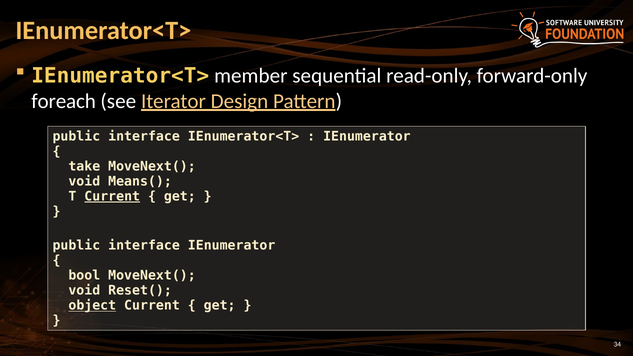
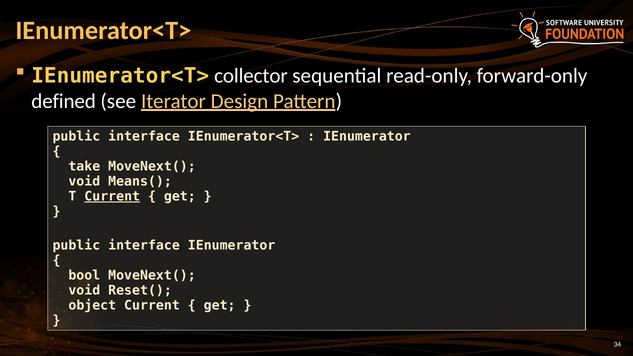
member: member -> collector
foreach: foreach -> defined
object underline: present -> none
